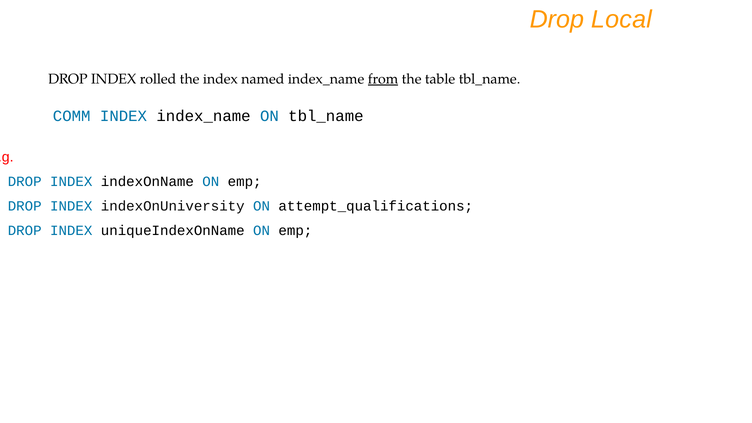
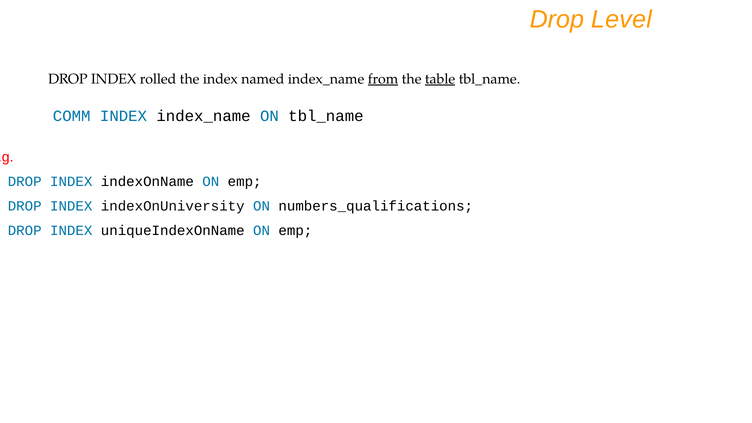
Local: Local -> Level
table underline: none -> present
attempt_qualifications: attempt_qualifications -> numbers_qualifications
